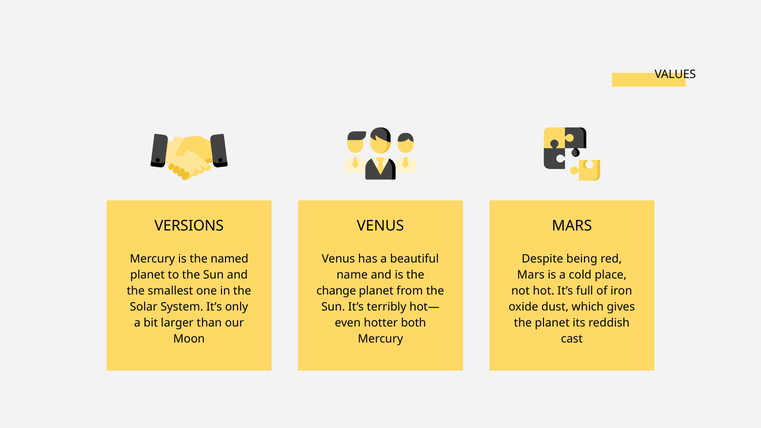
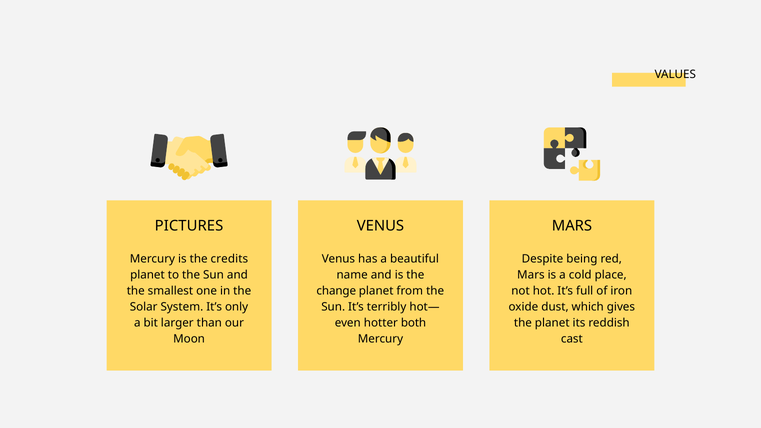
VERSIONS: VERSIONS -> PICTURES
named: named -> credits
